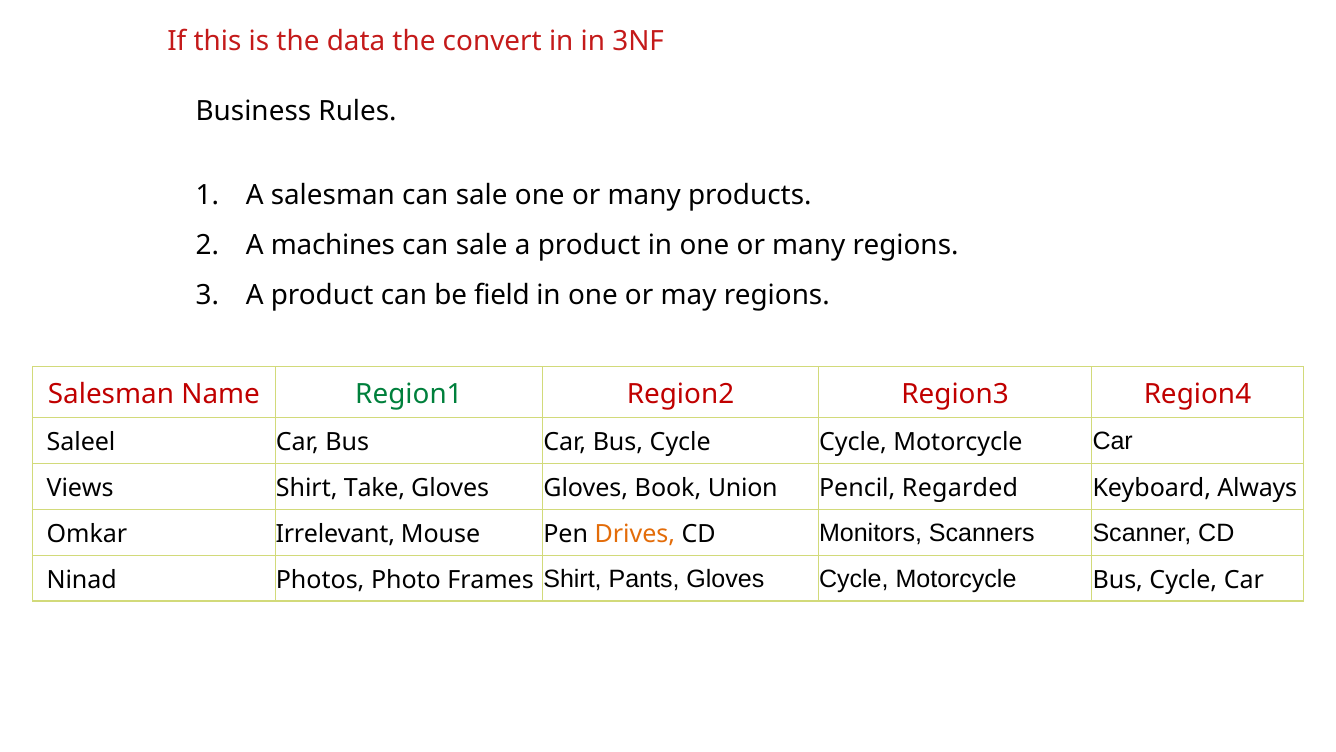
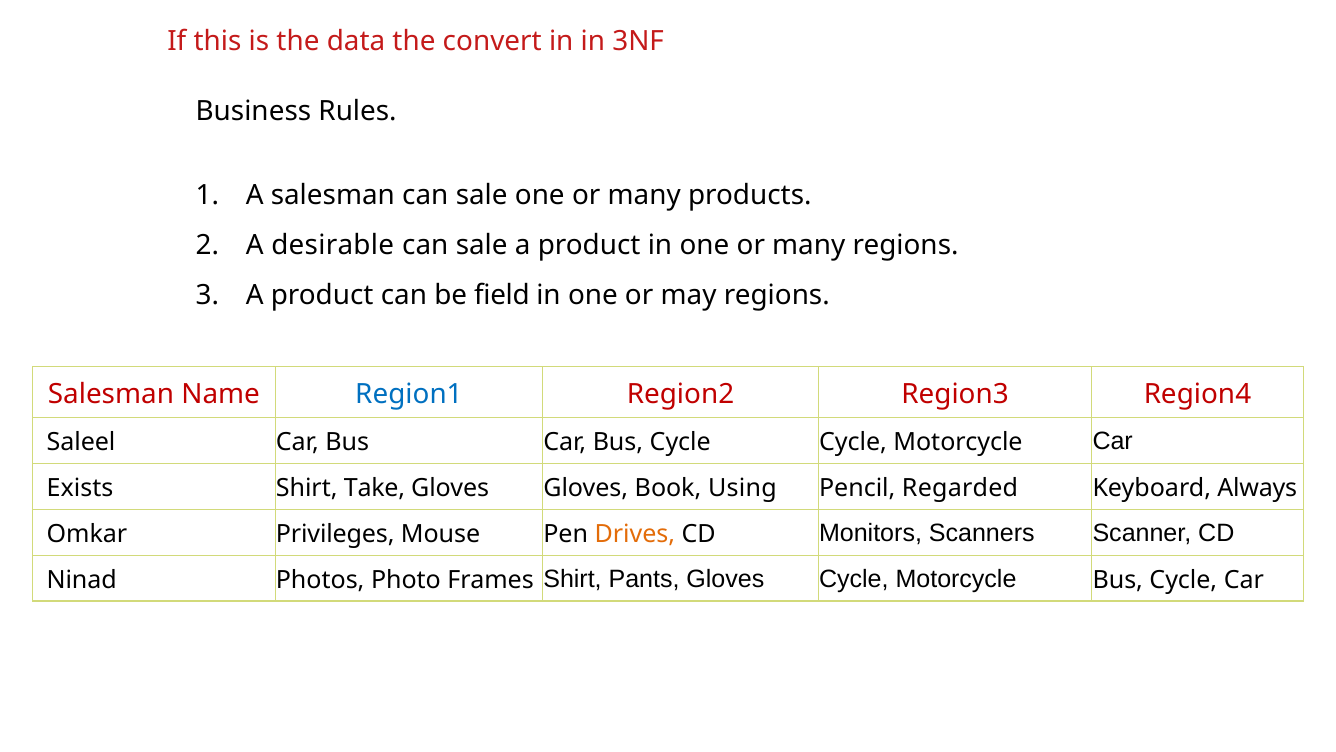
machines: machines -> desirable
Region1 colour: green -> blue
Views: Views -> Exists
Union: Union -> Using
Irrelevant: Irrelevant -> Privileges
